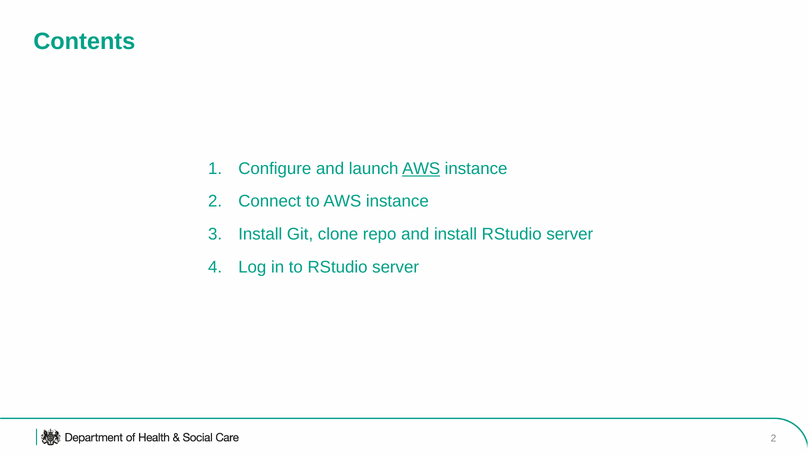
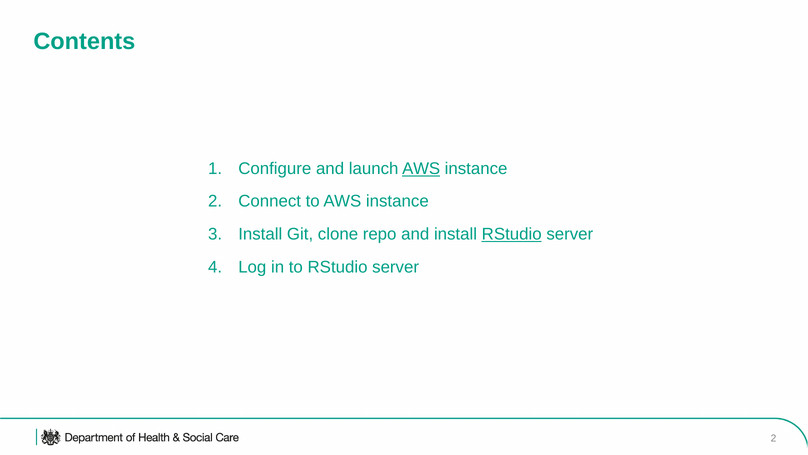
RStudio at (512, 234) underline: none -> present
